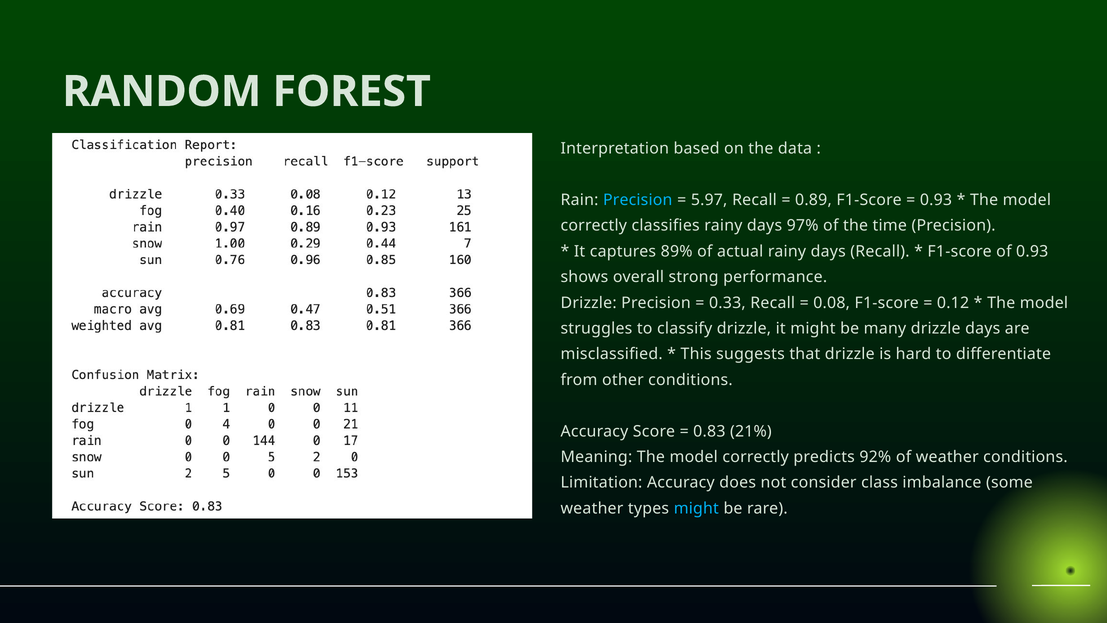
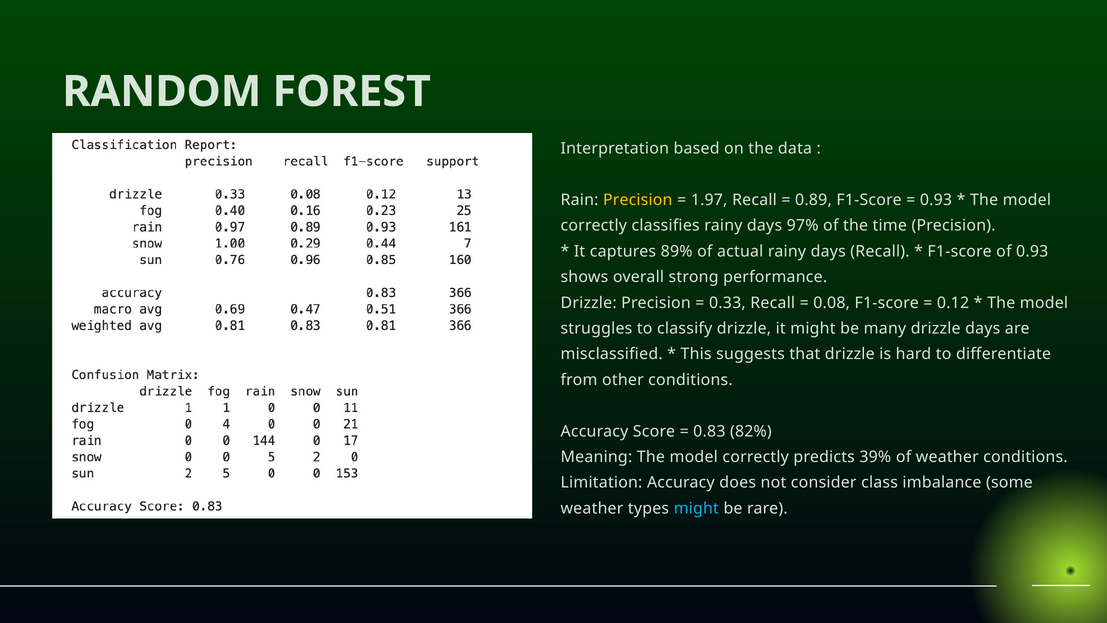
Precision at (638, 200) colour: light blue -> yellow
5.97: 5.97 -> 1.97
21%: 21% -> 82%
92%: 92% -> 39%
